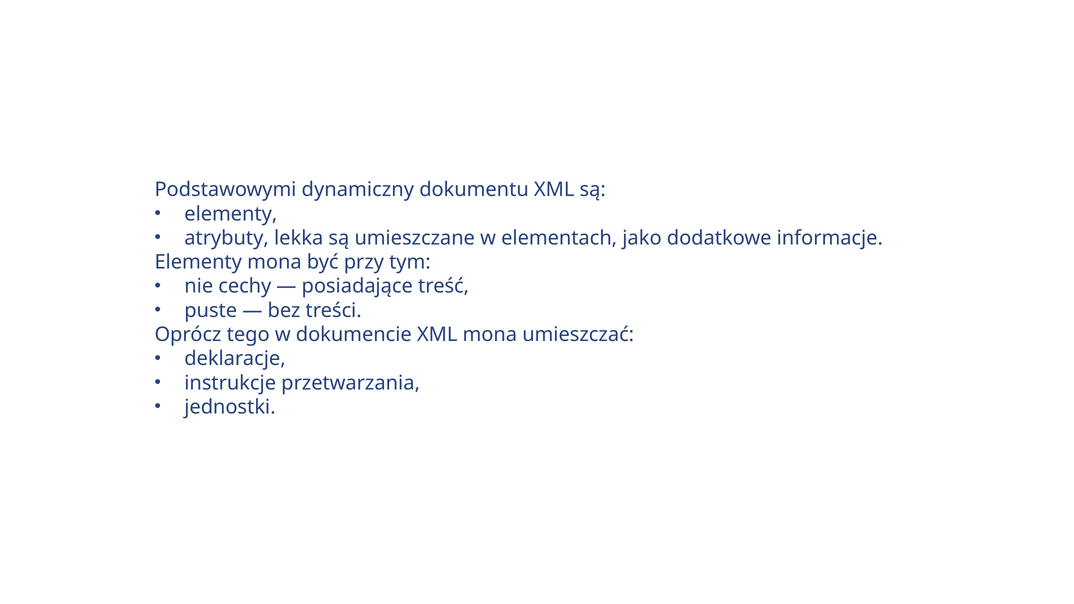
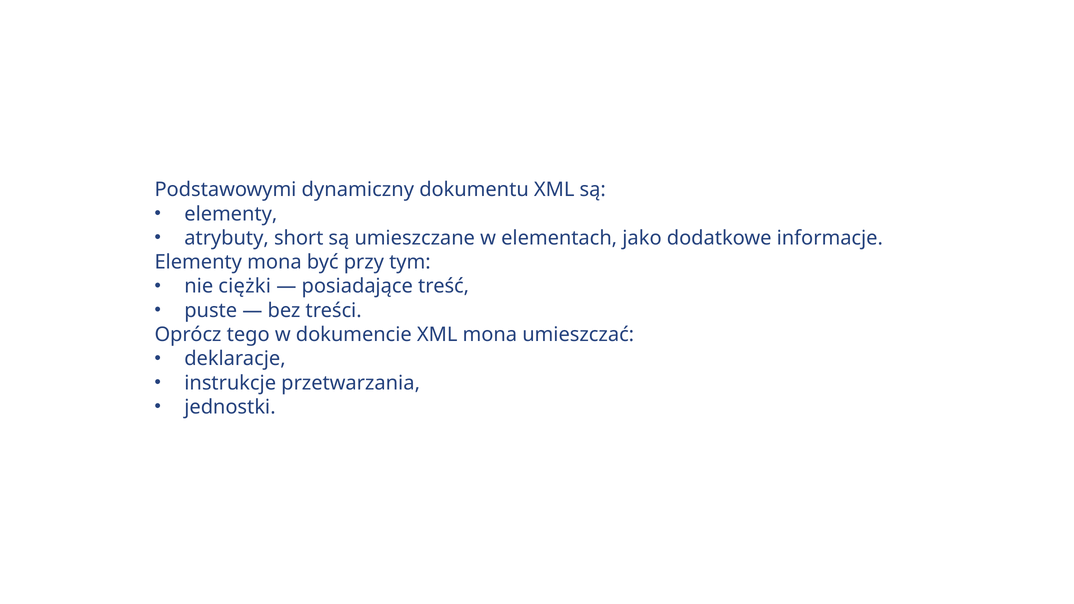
lekka: lekka -> short
cechy: cechy -> ciężki
